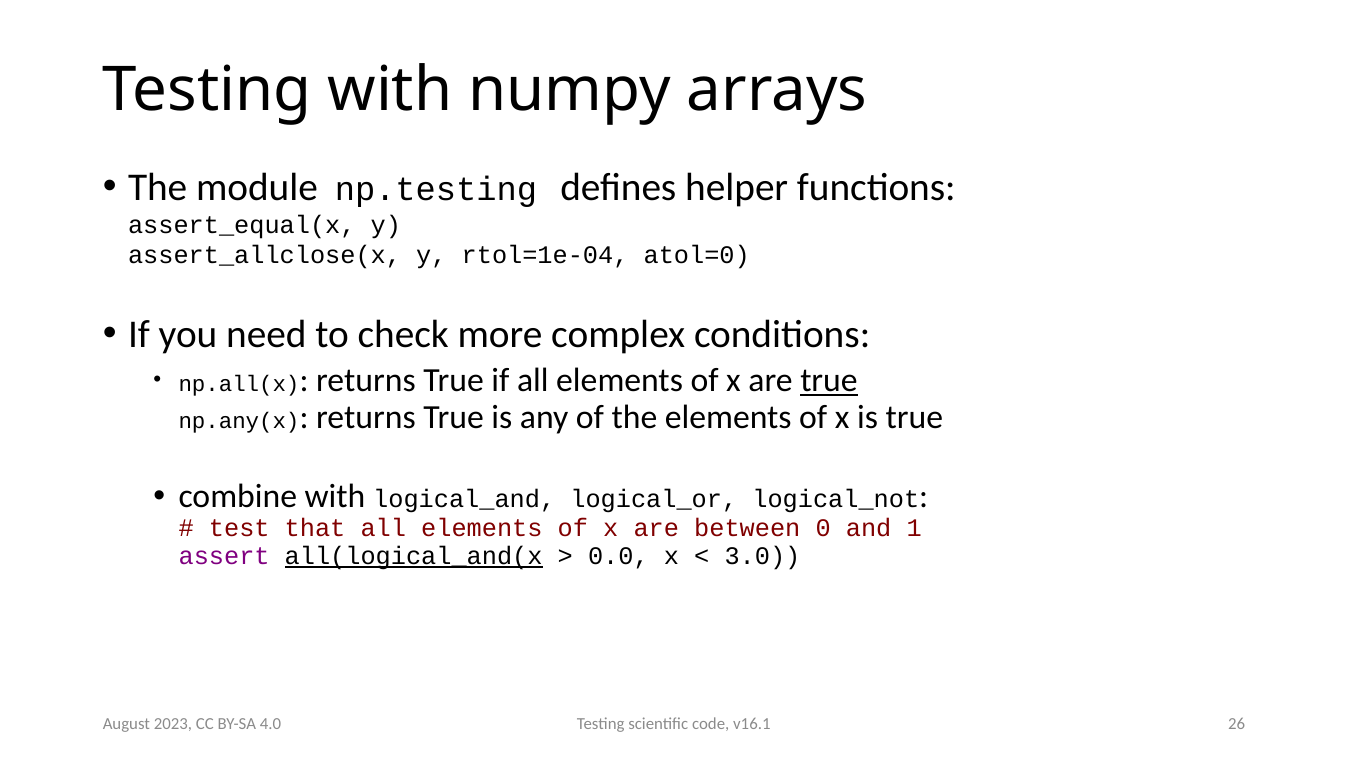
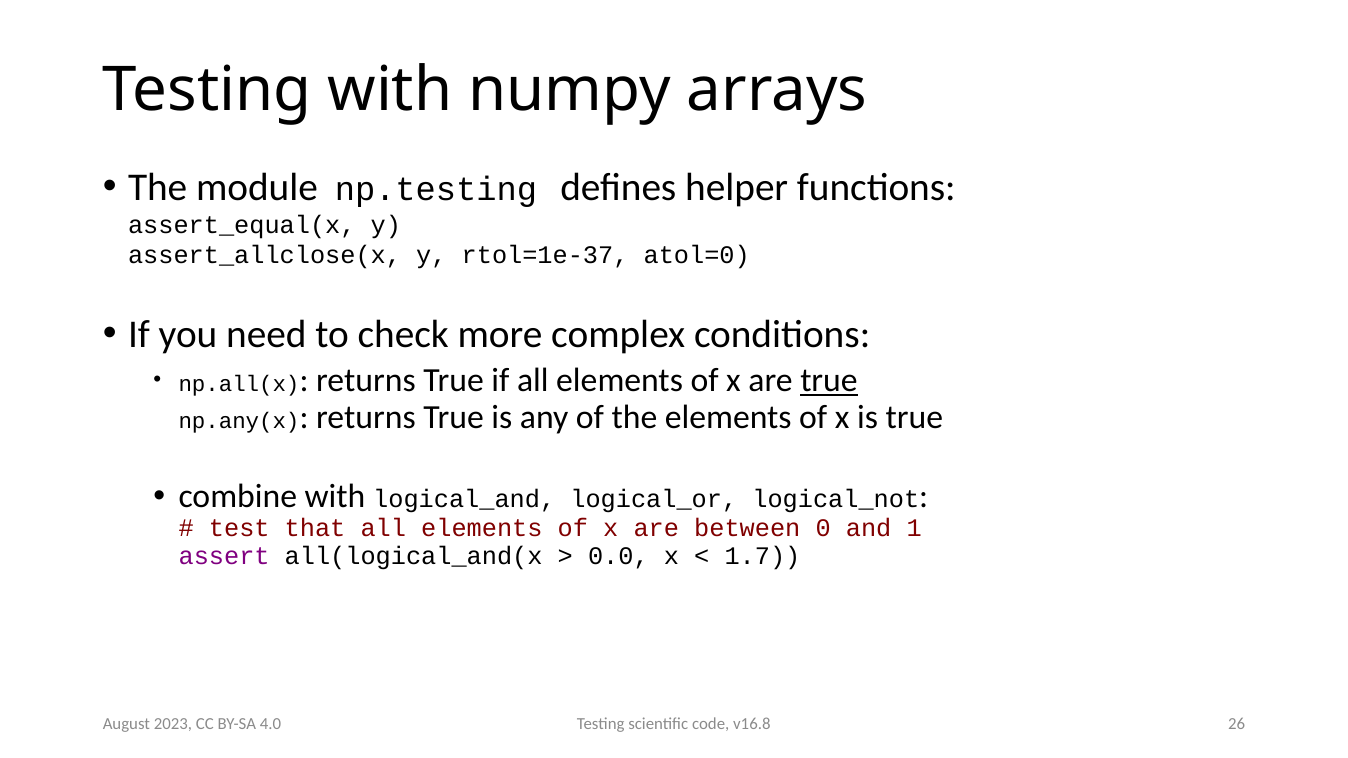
rtol=1e-04: rtol=1e-04 -> rtol=1e-37
all(logical_and(x underline: present -> none
3.0: 3.0 -> 1.7
v16.1: v16.1 -> v16.8
